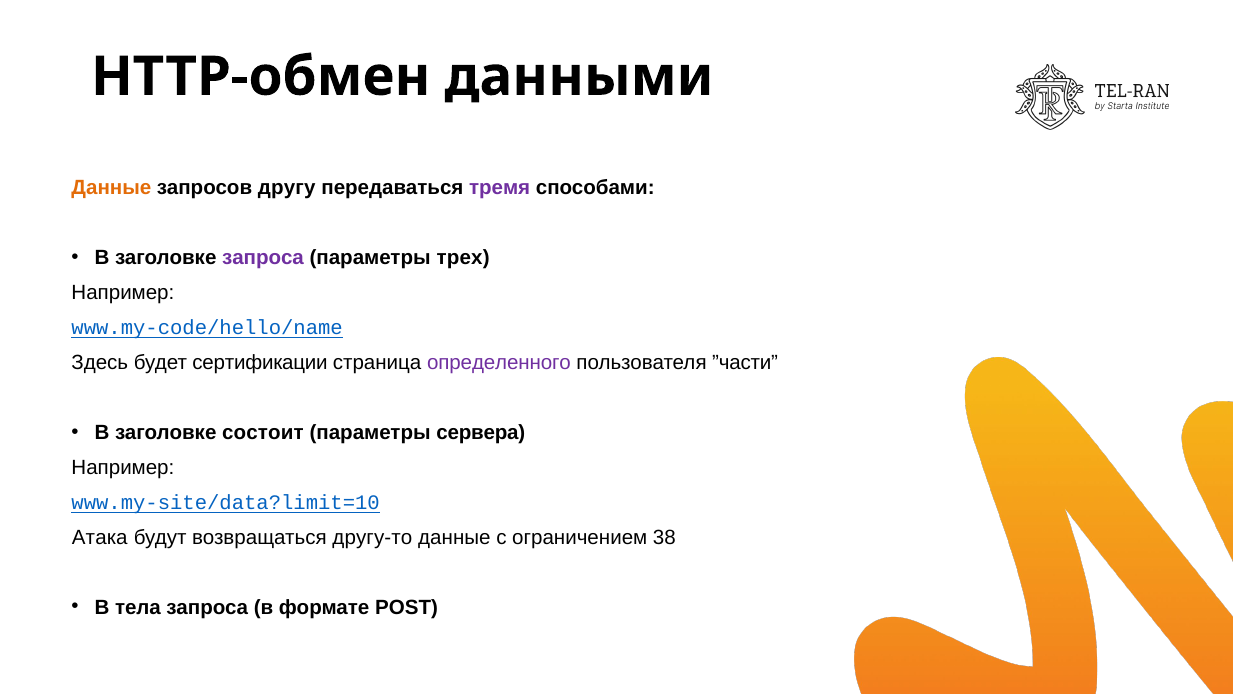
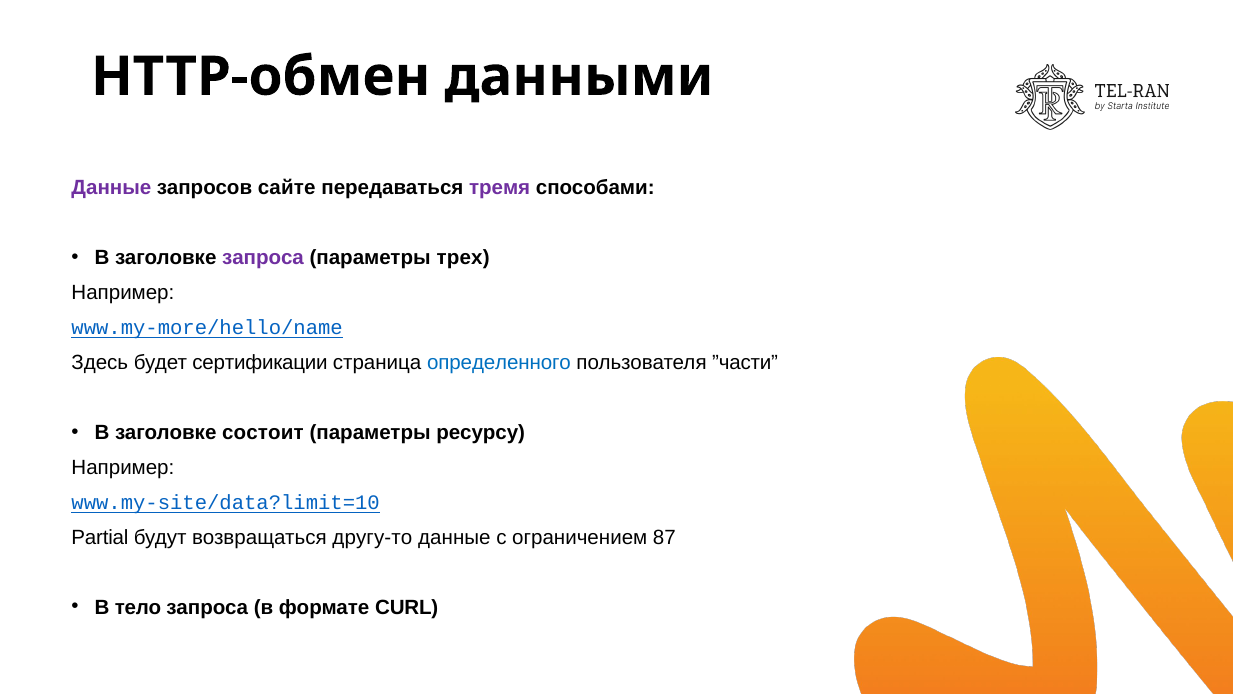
Данные at (111, 188) colour: orange -> purple
другу: другу -> сайте
www.my-code/hello/name: www.my-code/hello/name -> www.my-more/hello/name
определенного colour: purple -> blue
сервера: сервера -> ресурсу
Атака: Атака -> Partial
38: 38 -> 87
тела: тела -> тело
POST: POST -> СURL
